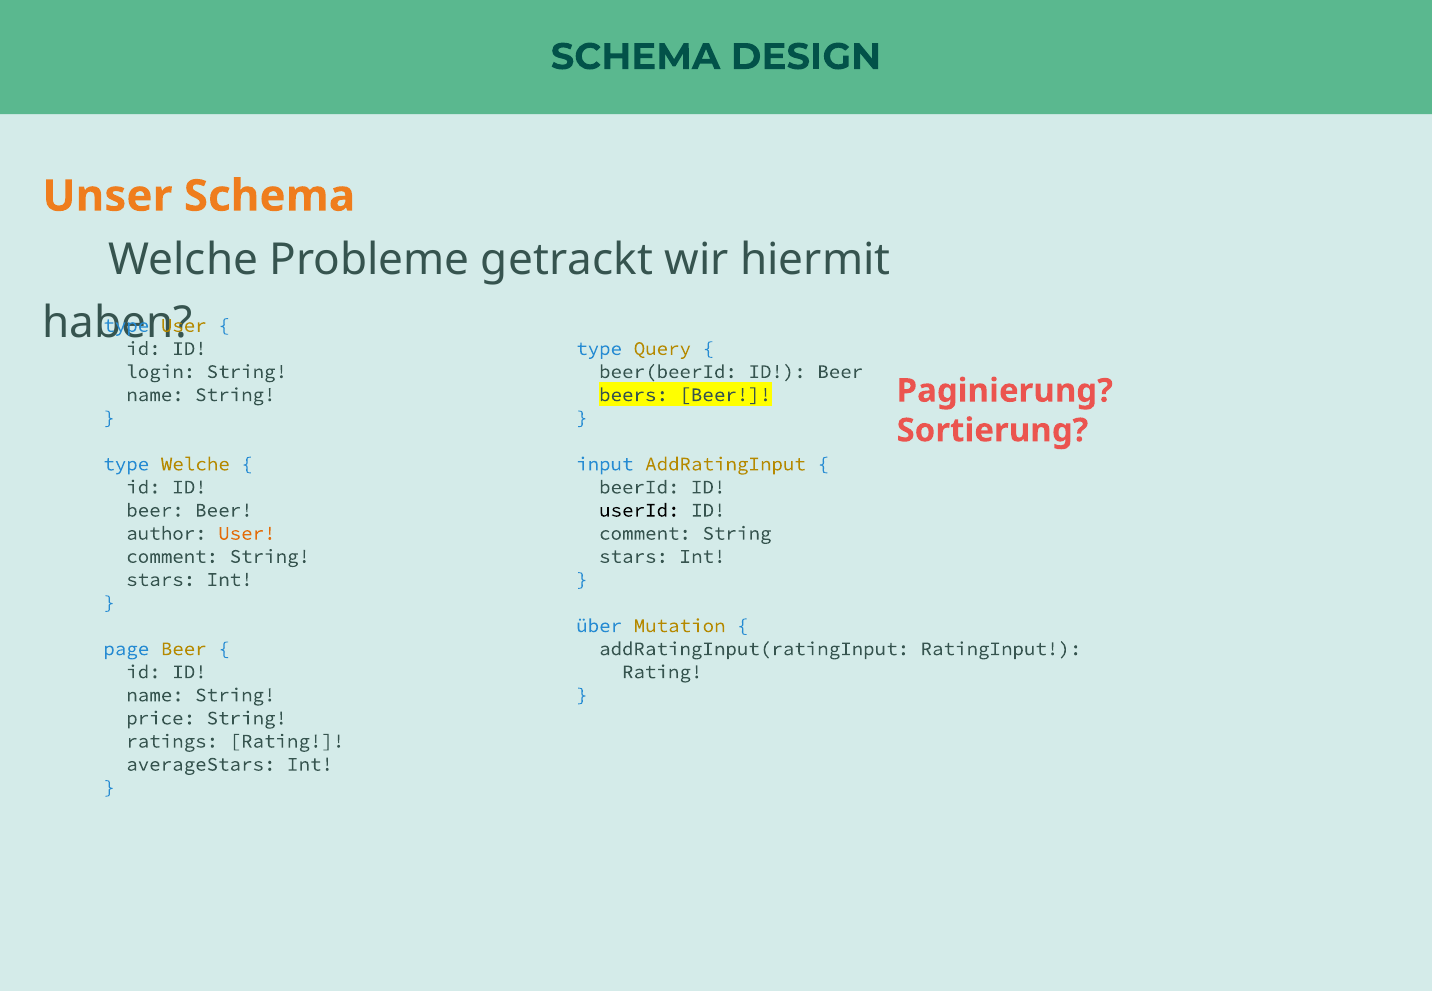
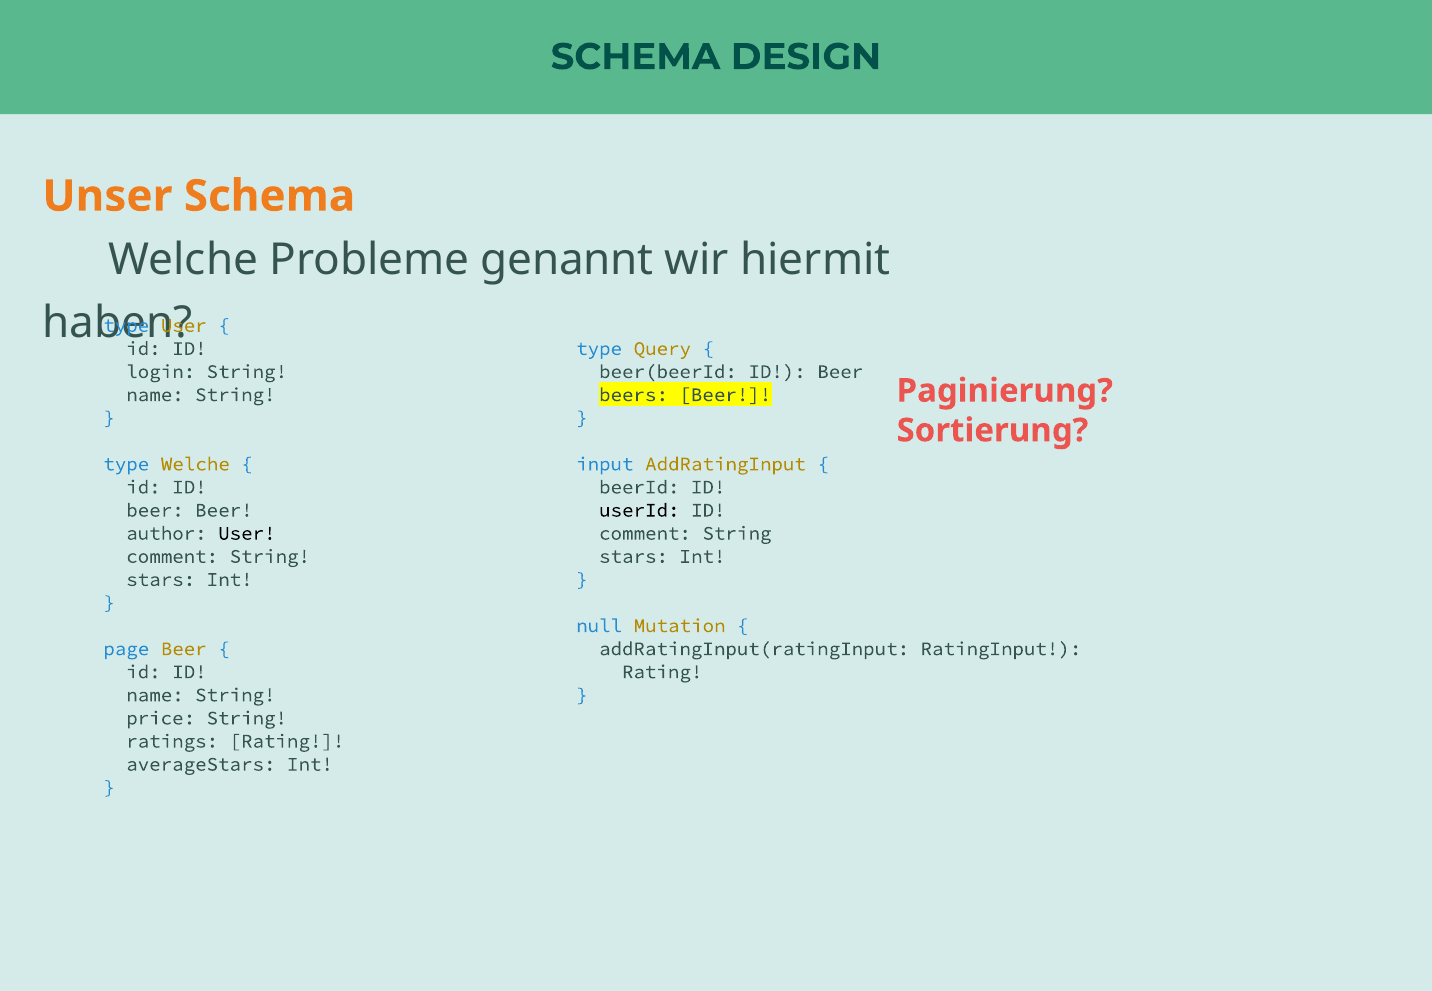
getrackt: getrackt -> genannt
User at (247, 534) colour: orange -> black
über: über -> null
